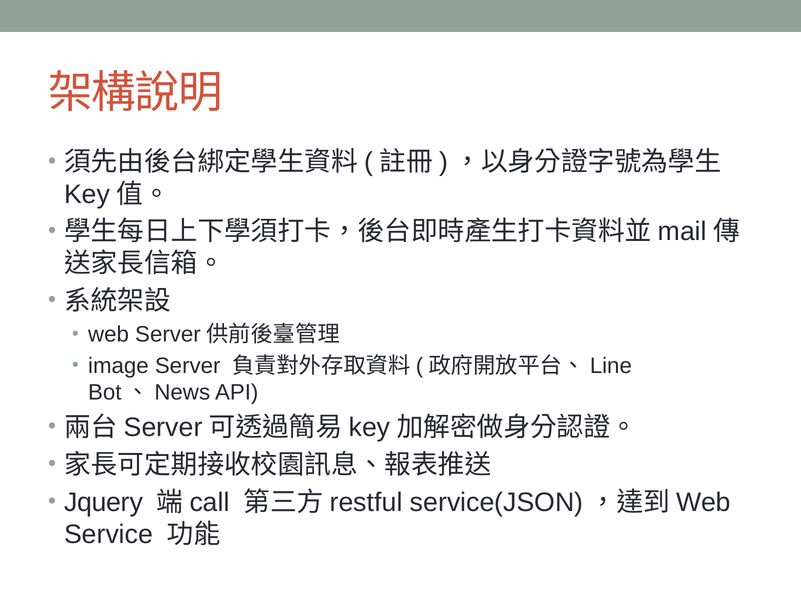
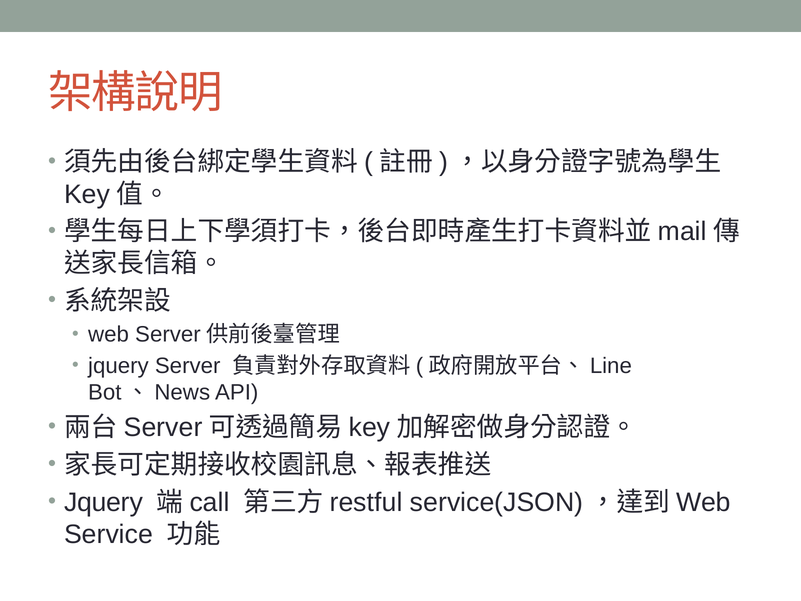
image at (118, 366): image -> jquery
